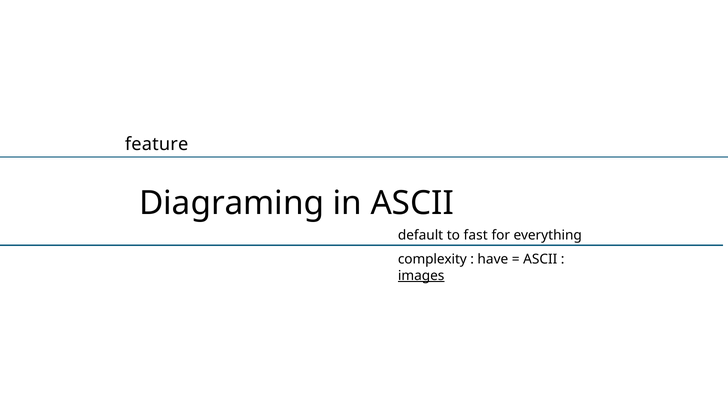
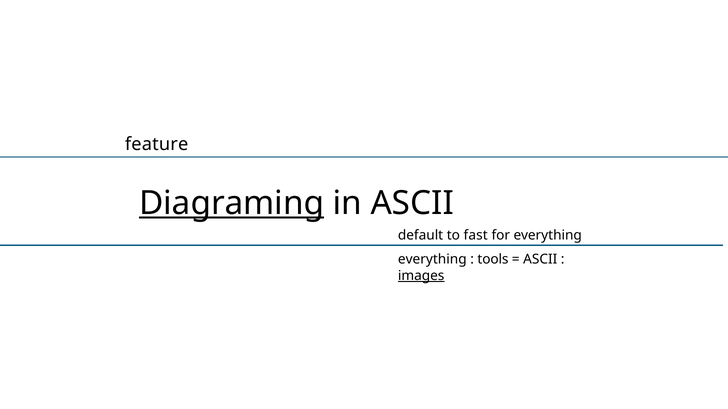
Diagraming underline: none -> present
complexity at (432, 260): complexity -> everything
have: have -> tools
